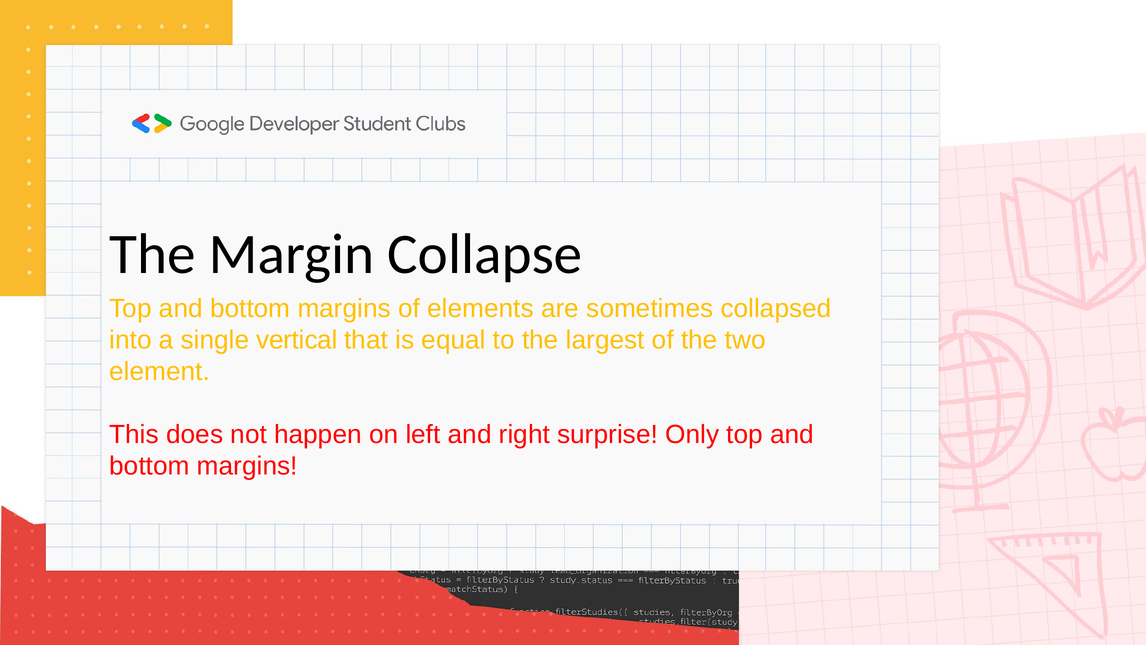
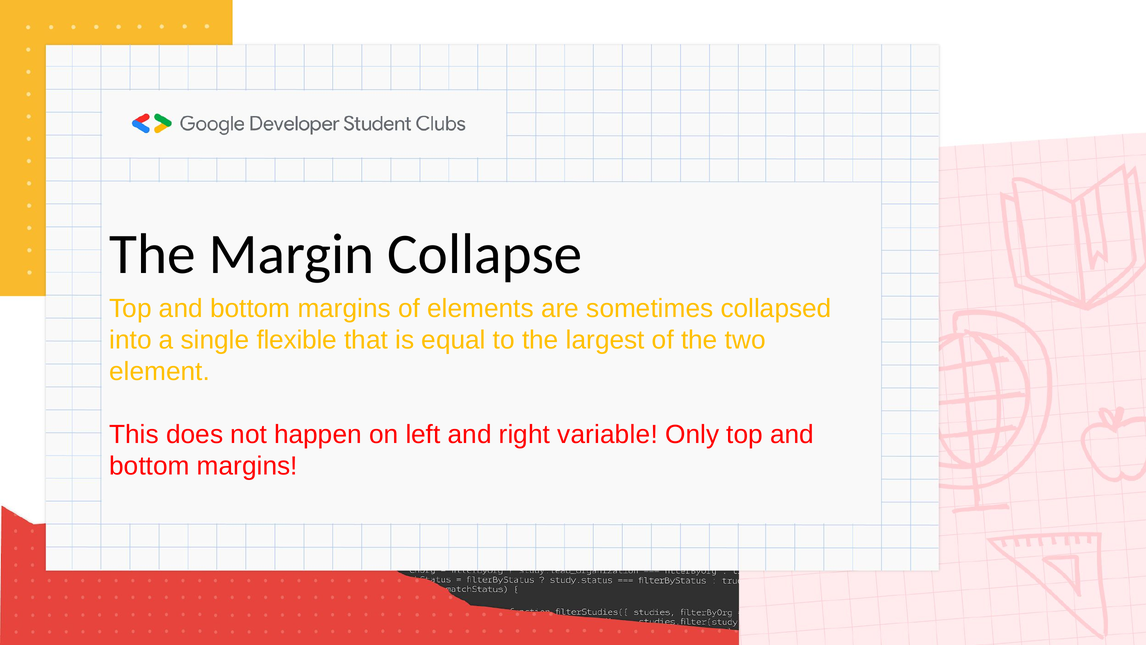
vertical: vertical -> flexible
surprise: surprise -> variable
